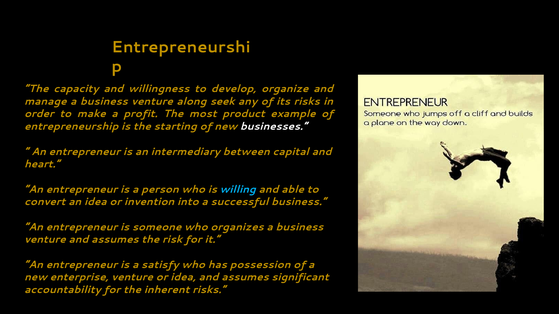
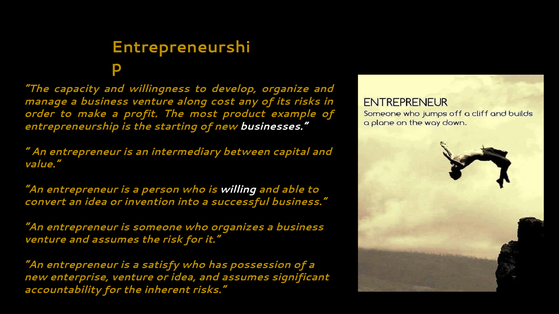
seek: seek -> cost
heart: heart -> value
willing colour: light blue -> white
